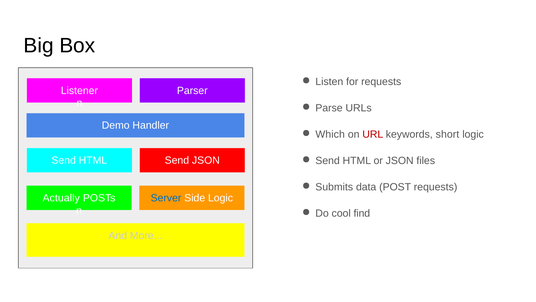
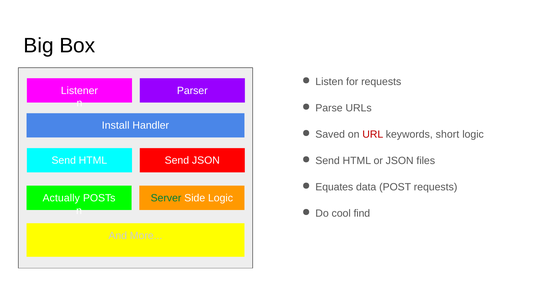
Demo: Demo -> Install
Which: Which -> Saved
Submits: Submits -> Equates
Server colour: blue -> green
